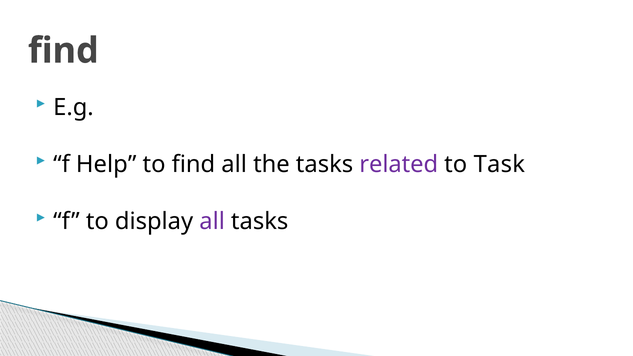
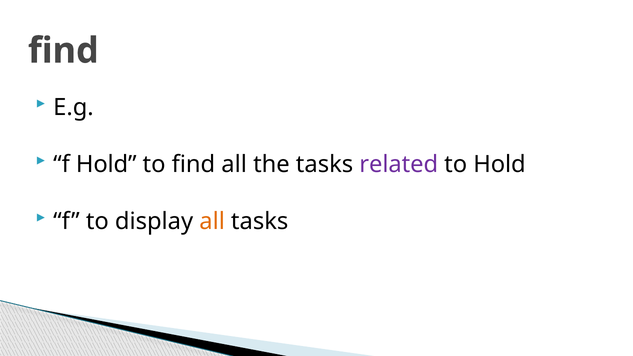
f Help: Help -> Hold
to Task: Task -> Hold
all at (212, 221) colour: purple -> orange
